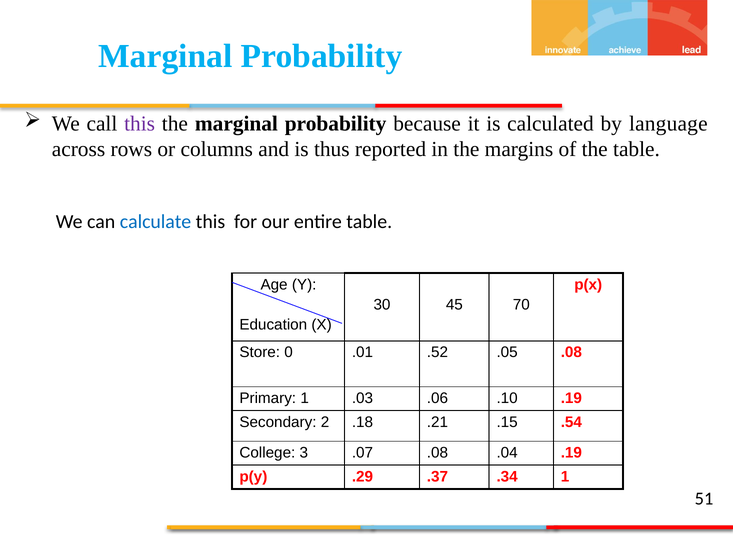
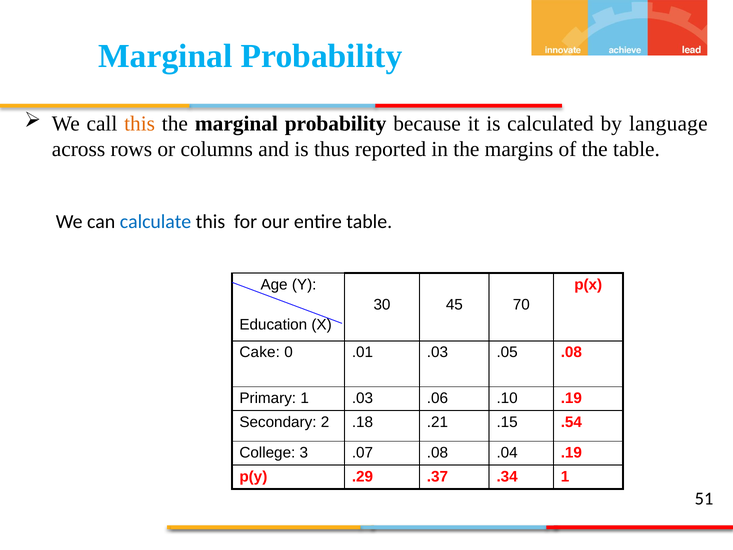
this at (140, 123) colour: purple -> orange
Store: Store -> Cake
.01 .52: .52 -> .03
